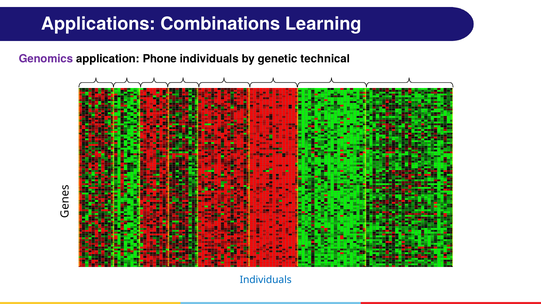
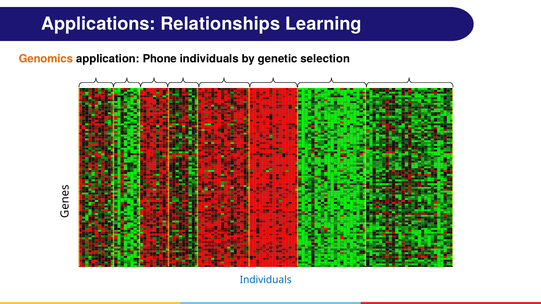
Combinations: Combinations -> Relationships
Genomics colour: purple -> orange
technical: technical -> selection
